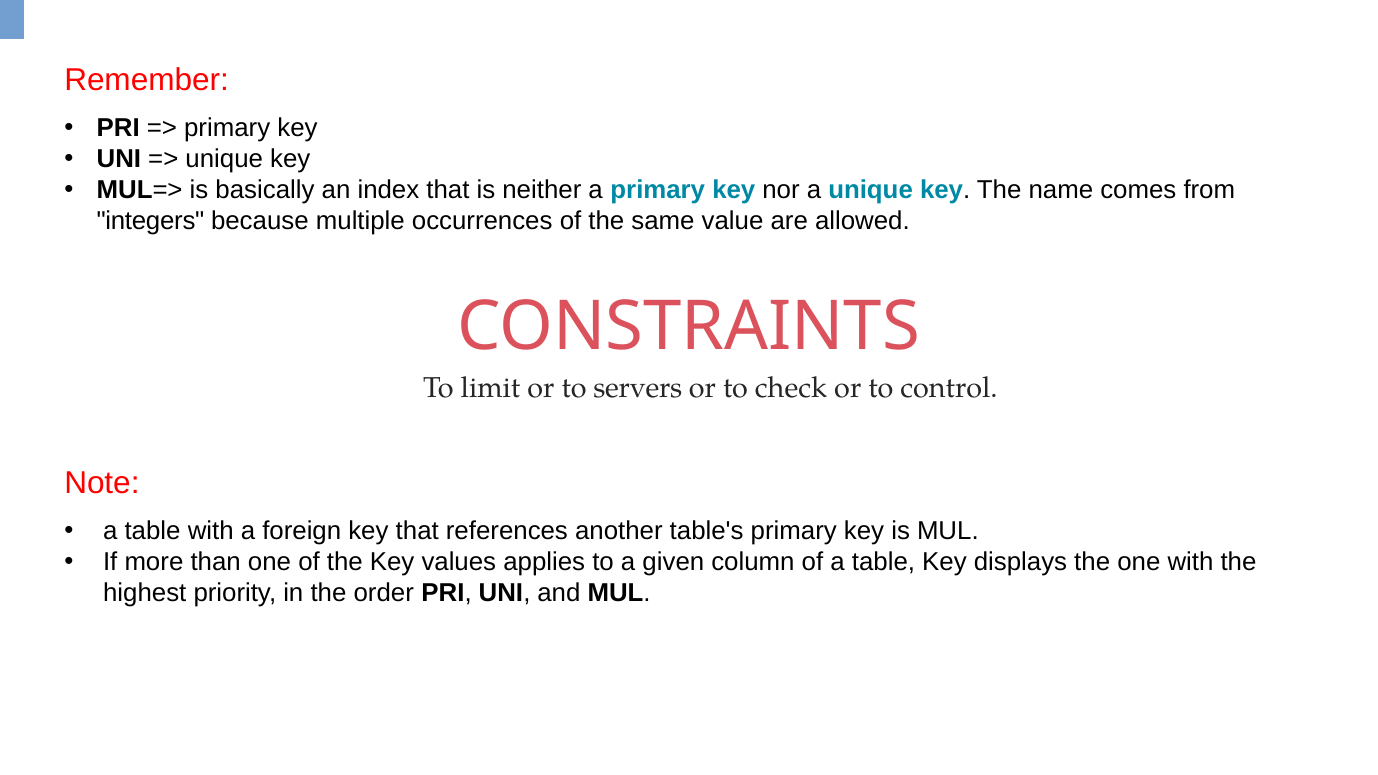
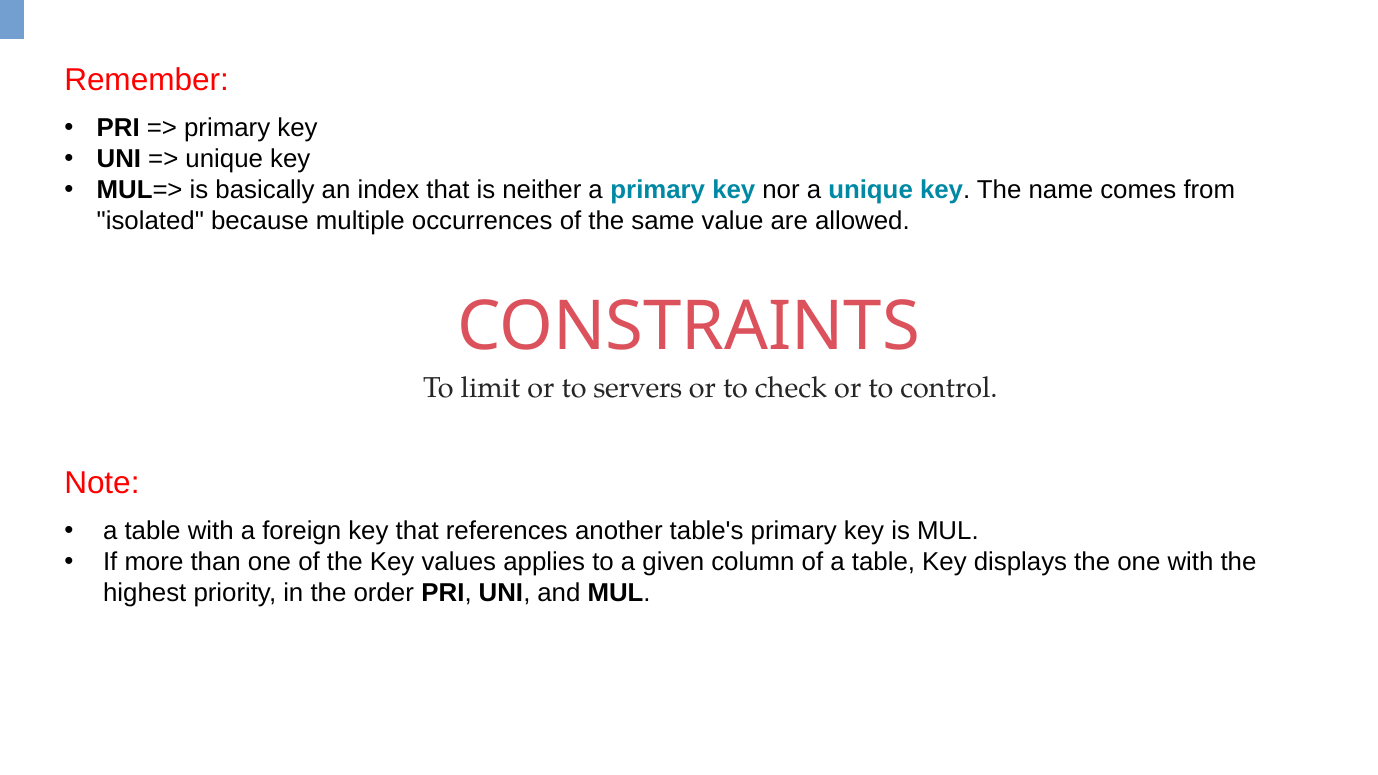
integers: integers -> isolated
